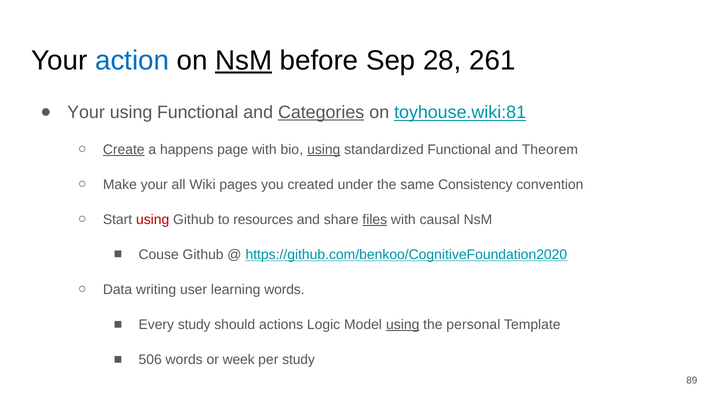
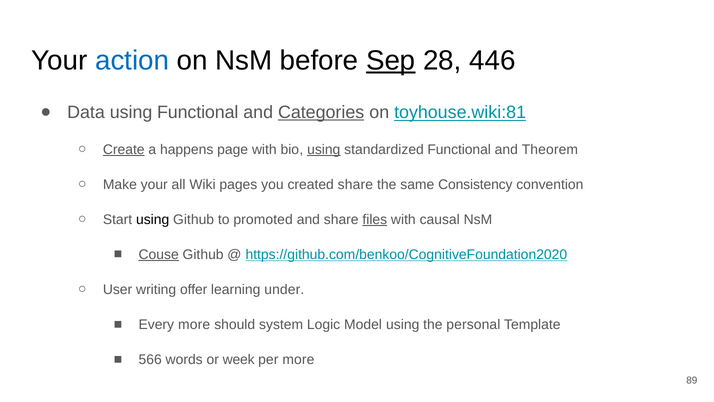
NsM at (244, 60) underline: present -> none
Sep underline: none -> present
261: 261 -> 446
Your at (86, 112): Your -> Data
created under: under -> share
using at (153, 219) colour: red -> black
resources: resources -> promoted
Couse underline: none -> present
Data: Data -> User
user: user -> offer
learning words: words -> under
Every study: study -> more
actions: actions -> system
using at (403, 324) underline: present -> none
506: 506 -> 566
per study: study -> more
